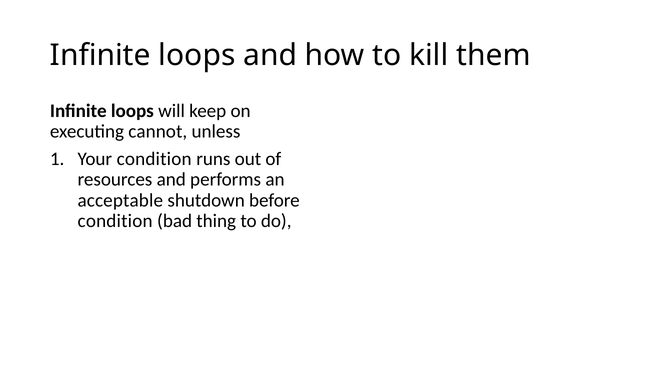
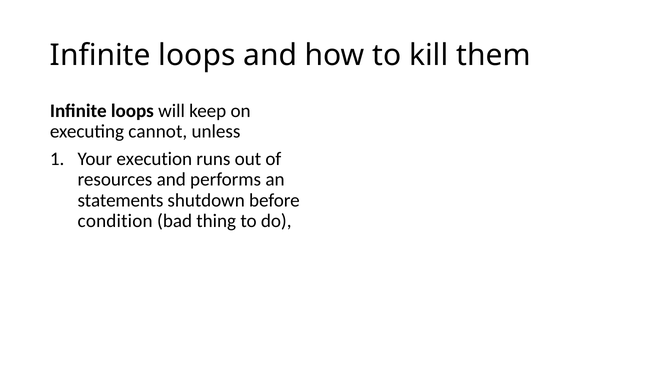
Your condition: condition -> execution
acceptable: acceptable -> statements
